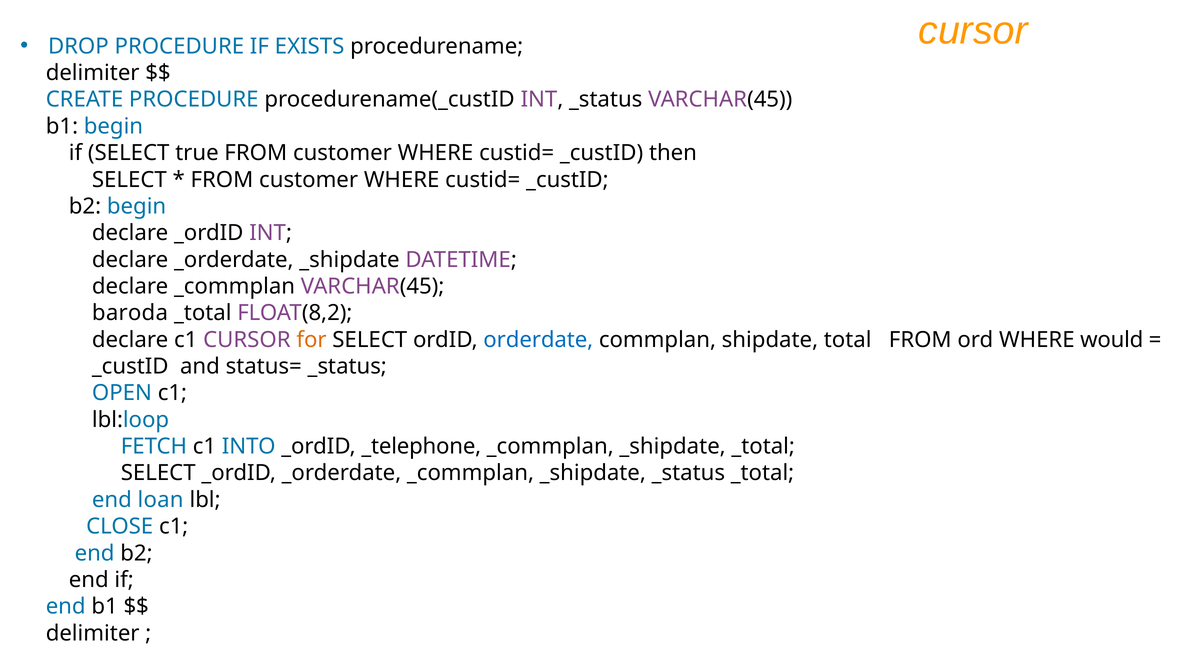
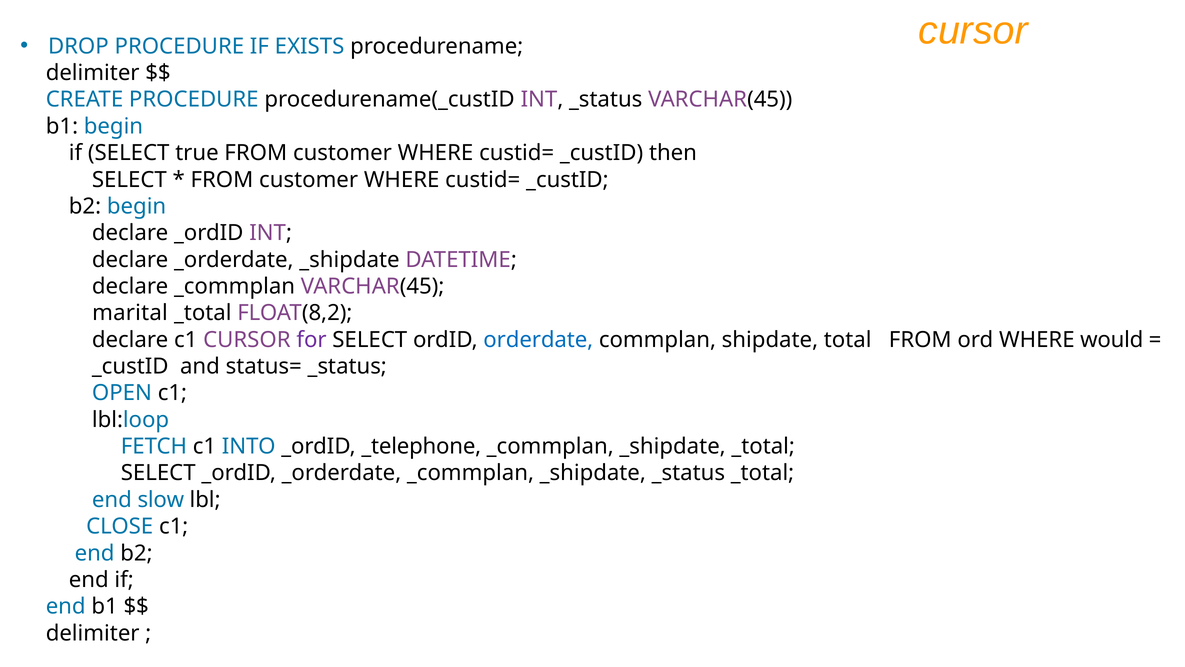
baroda: baroda -> marital
for colour: orange -> purple
loan: loan -> slow
